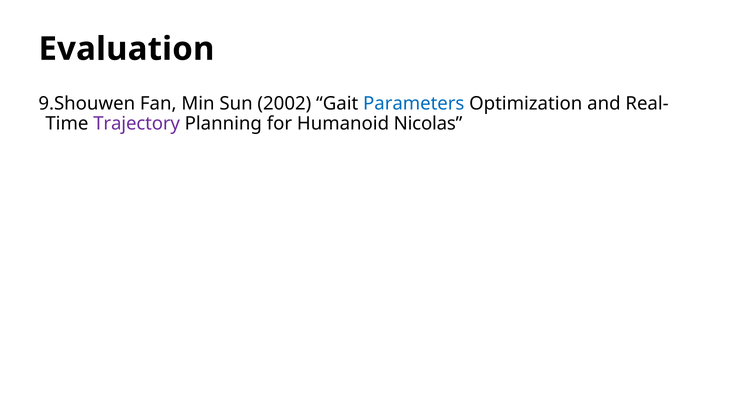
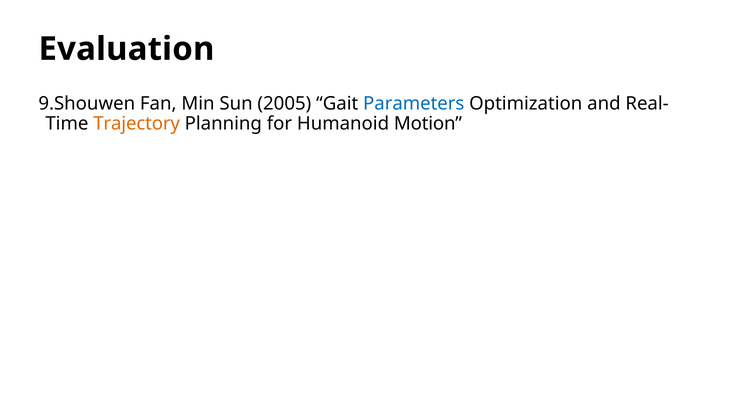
2002: 2002 -> 2005
Trajectory colour: purple -> orange
Nicolas: Nicolas -> Motion
